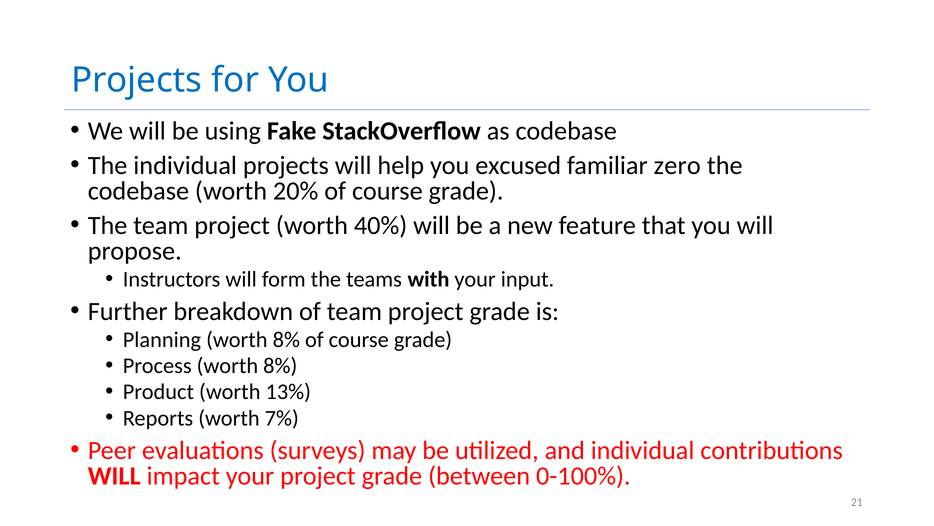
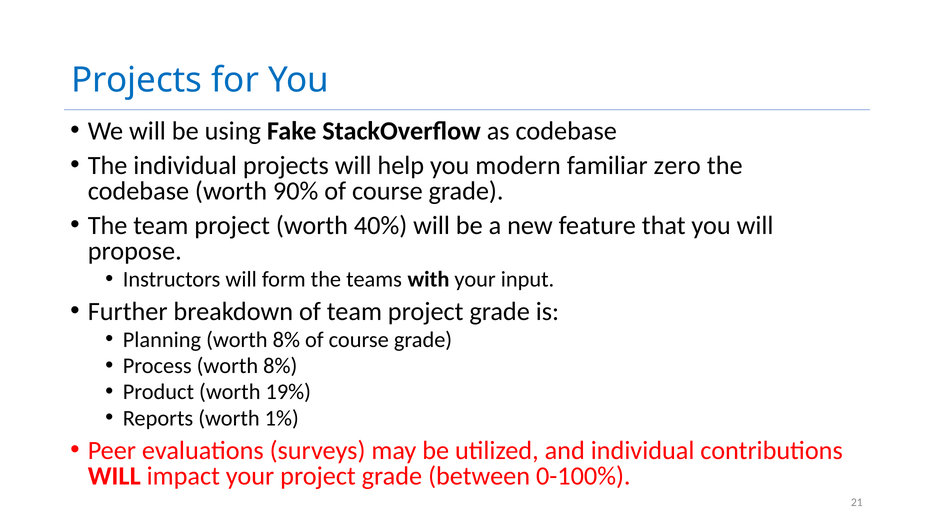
excused: excused -> modern
20%: 20% -> 90%
13%: 13% -> 19%
7%: 7% -> 1%
